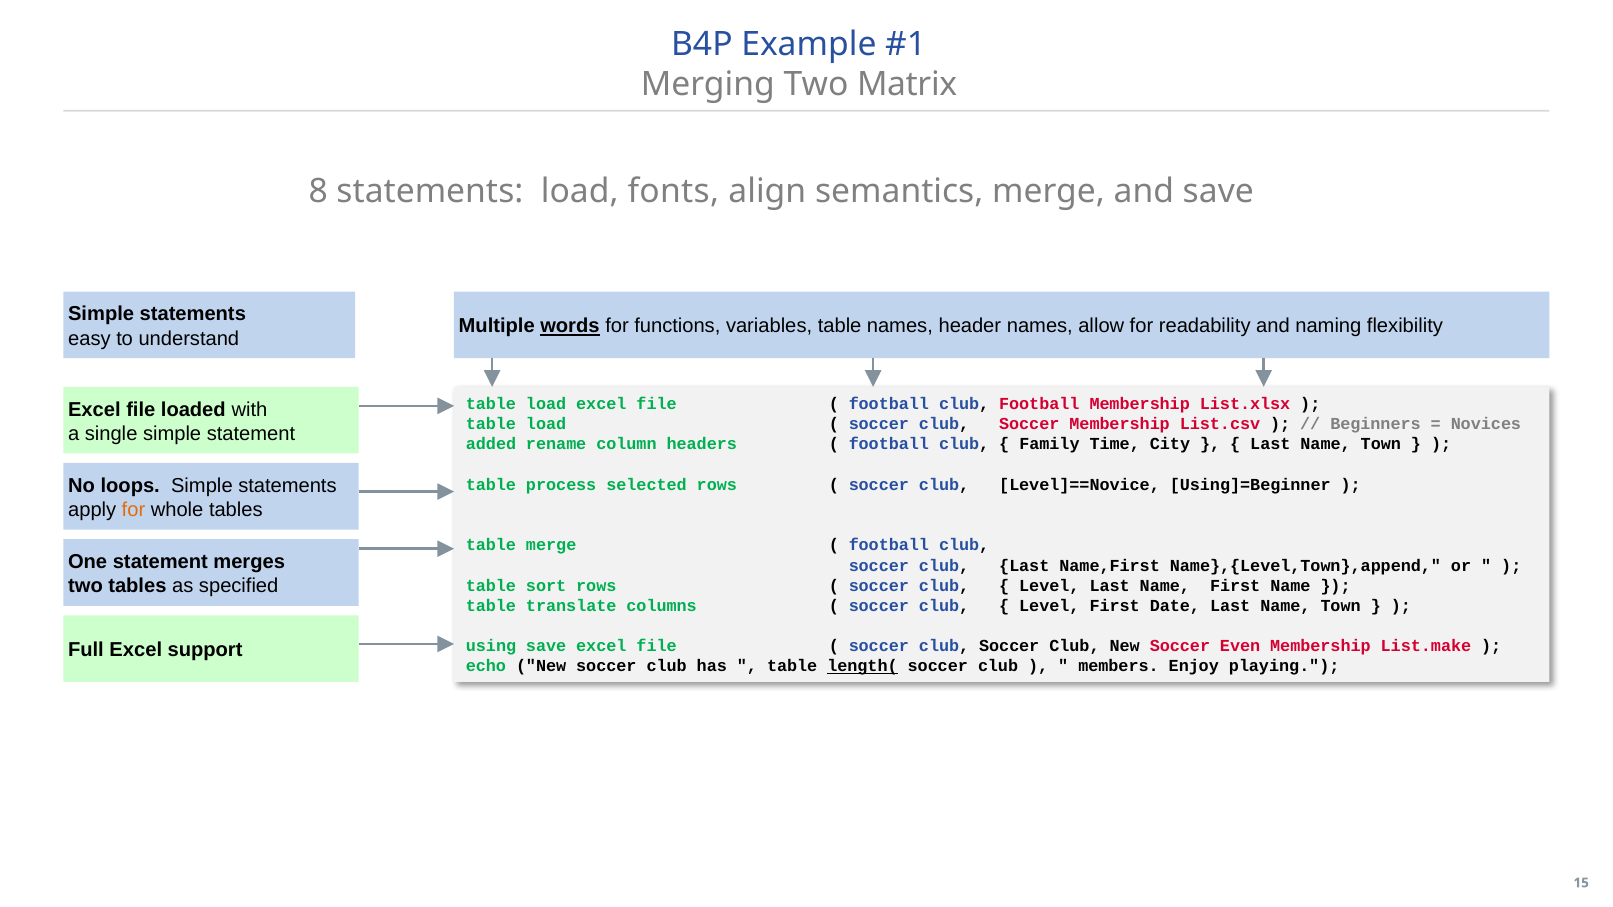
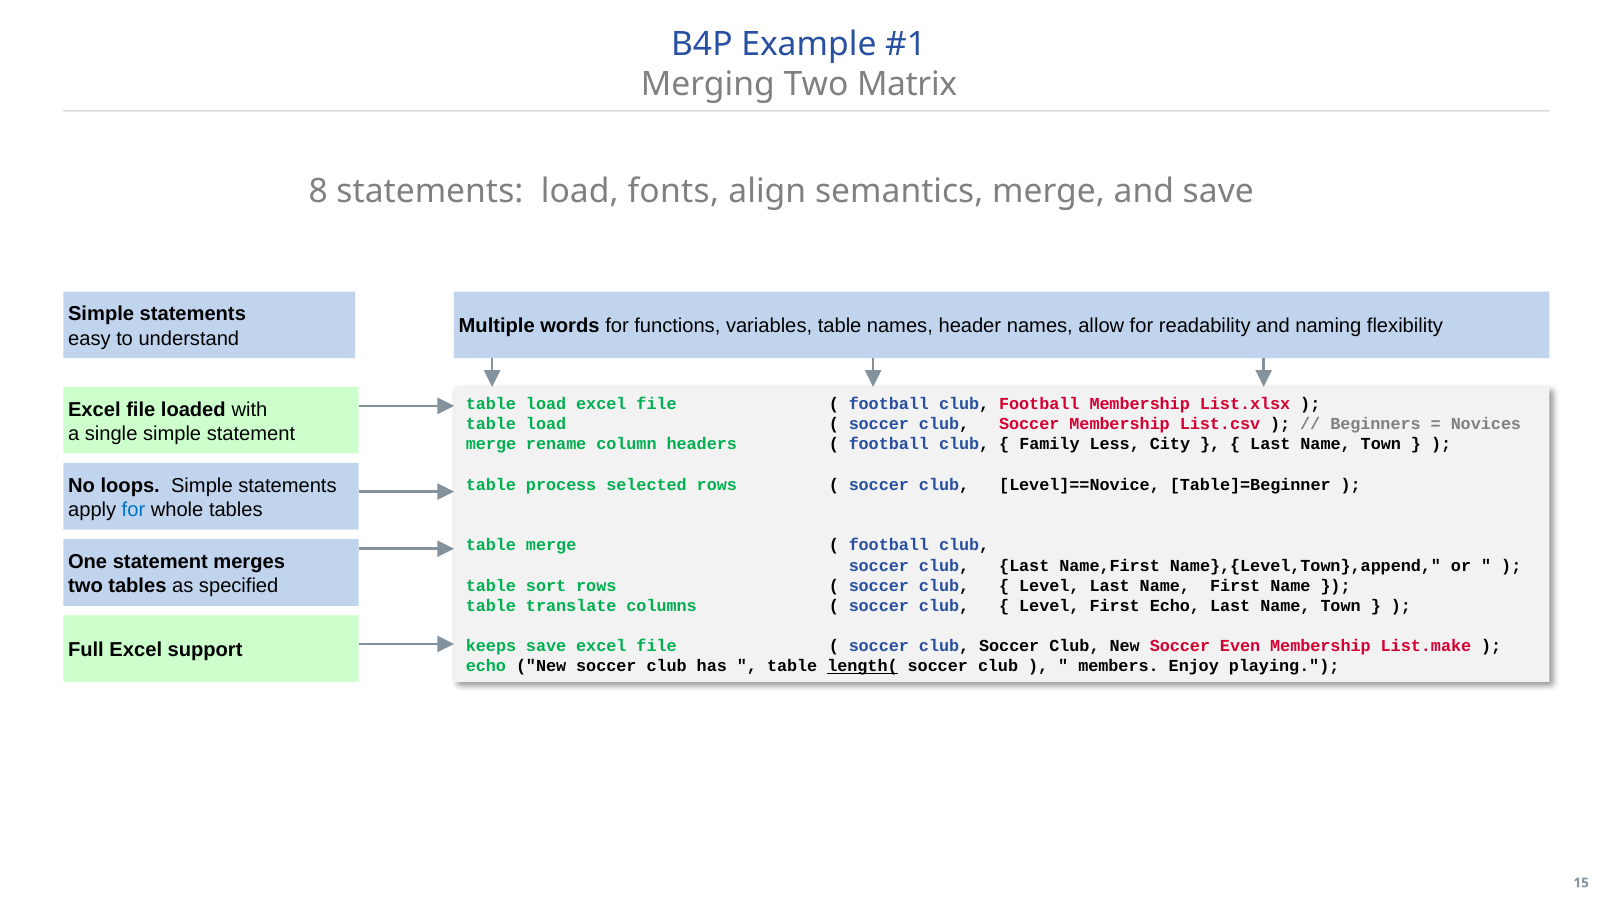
words underline: present -> none
added at (491, 445): added -> merge
Time: Time -> Less
Using]=Beginner: Using]=Beginner -> Table]=Beginner
for at (133, 510) colour: orange -> blue
First Date: Date -> Echo
using: using -> keeps
